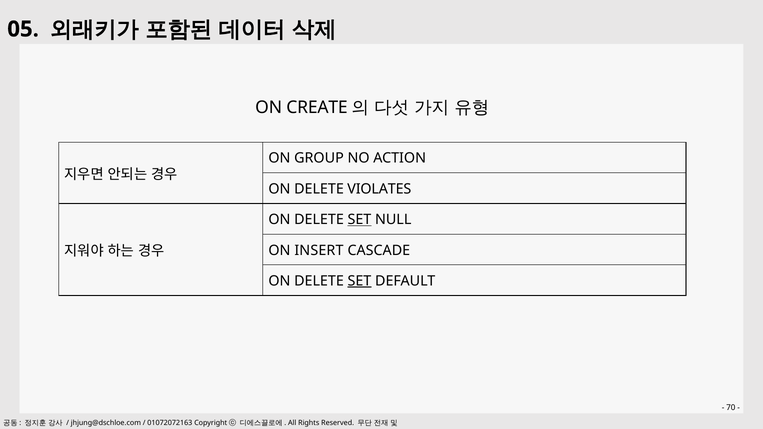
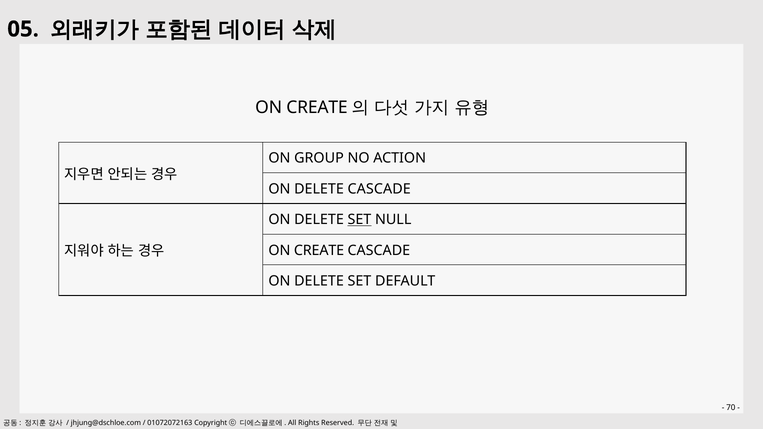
DELETE VIOLATES: VIOLATES -> CASCADE
INSERT at (319, 250): INSERT -> CREATE
SET at (359, 281) underline: present -> none
